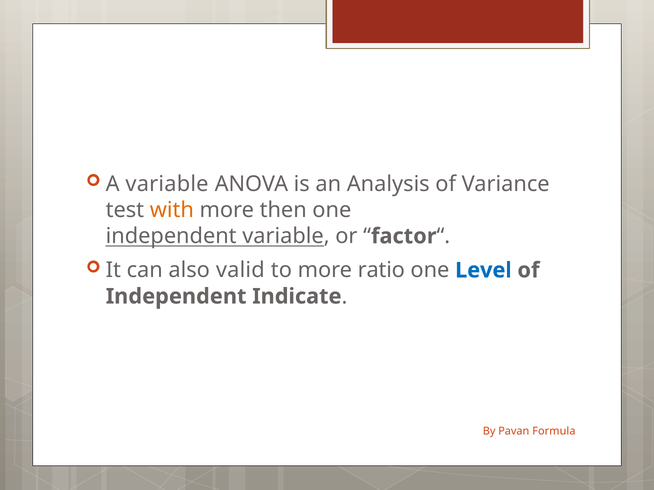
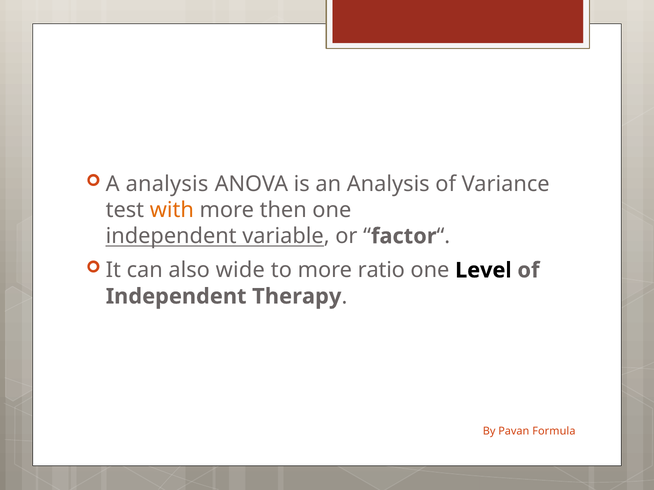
A variable: variable -> analysis
valid: valid -> wide
Level colour: blue -> black
Indicate: Indicate -> Therapy
